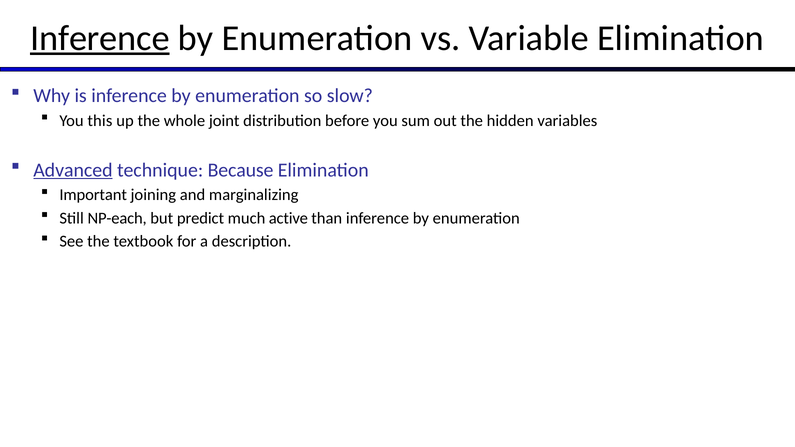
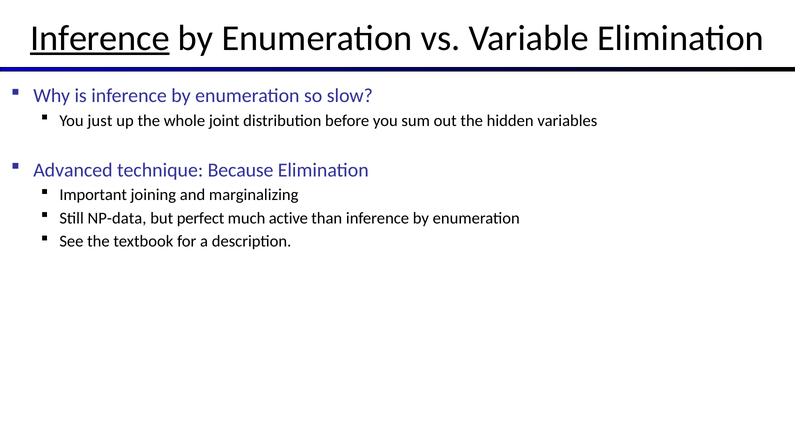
this: this -> just
Advanced underline: present -> none
NP-each: NP-each -> NP-data
predict: predict -> perfect
